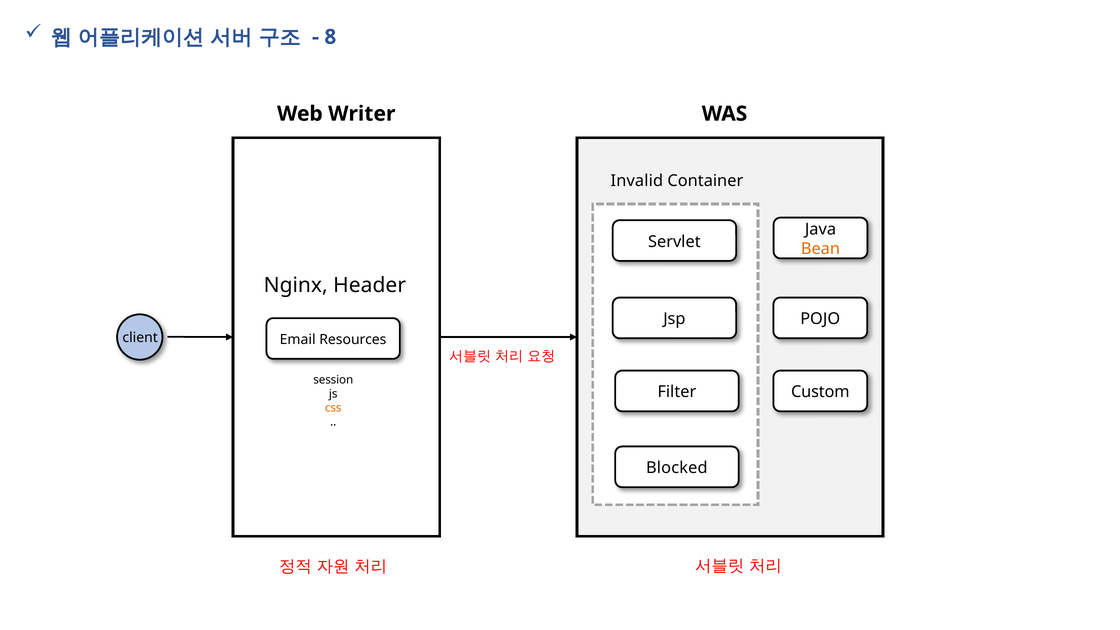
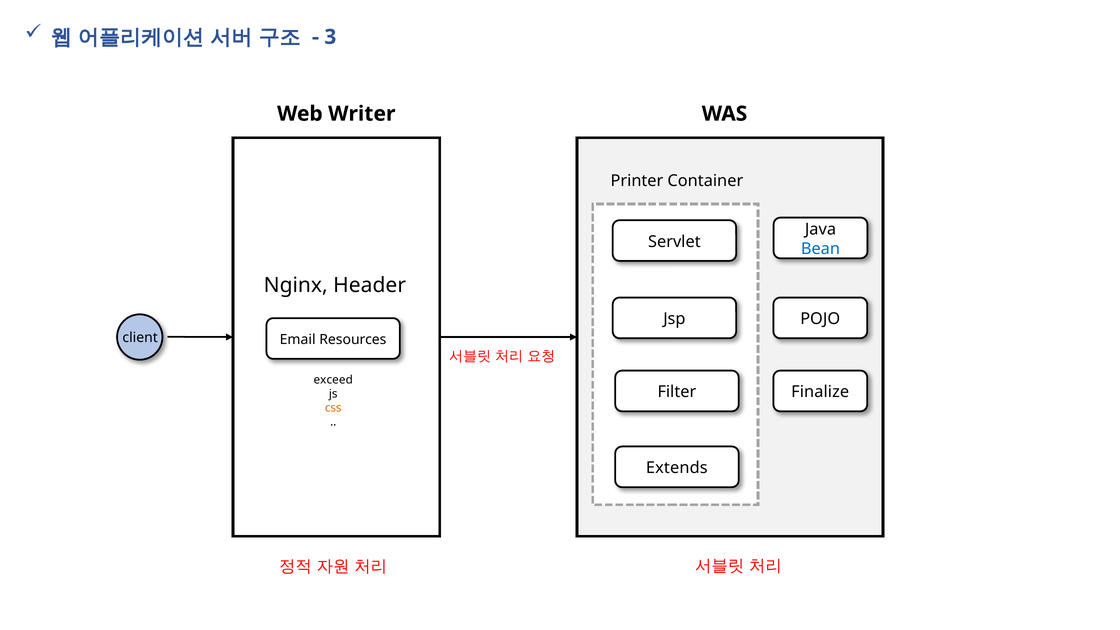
8: 8 -> 3
Invalid: Invalid -> Printer
Bean colour: orange -> blue
session: session -> exceed
Custom: Custom -> Finalize
Blocked: Blocked -> Extends
